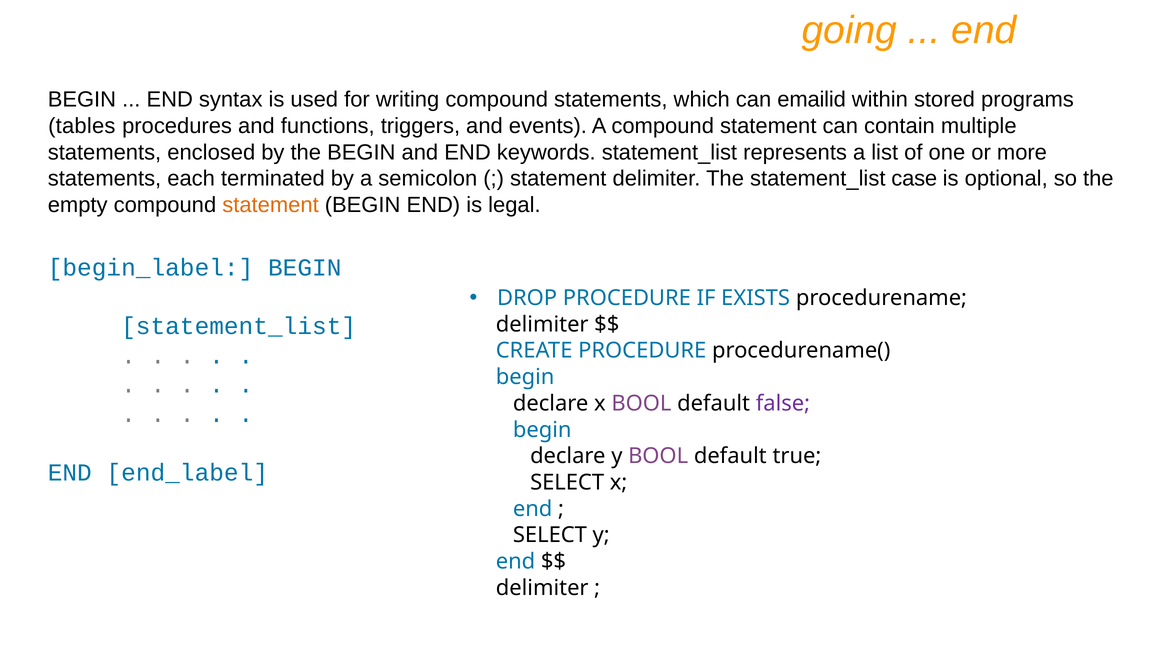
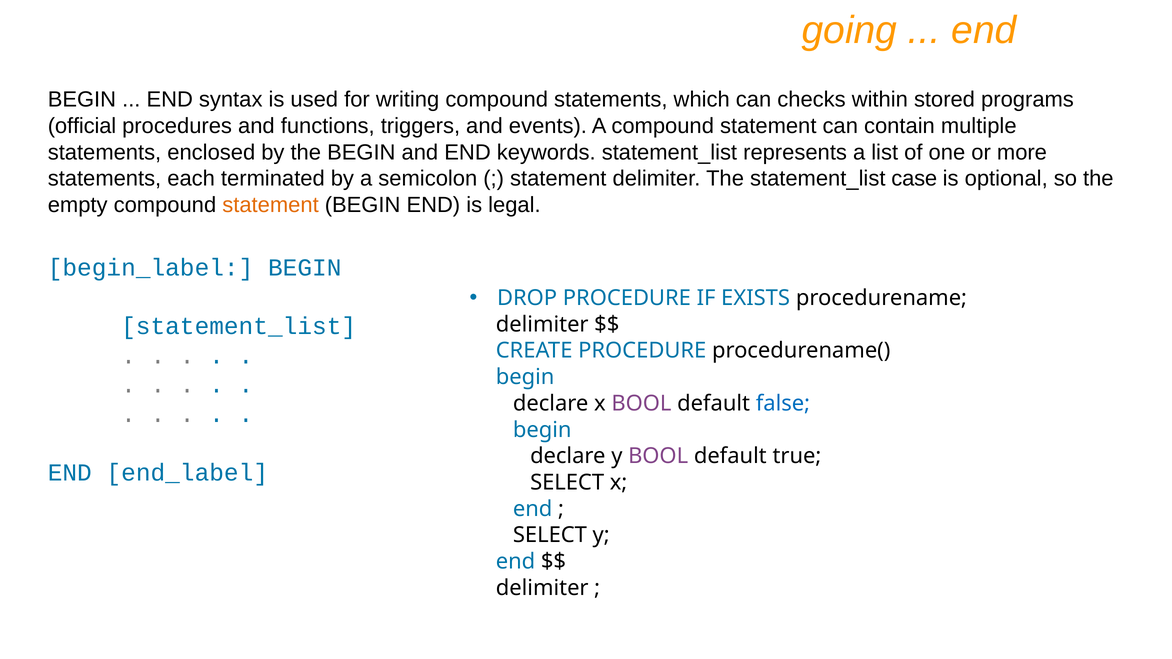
emailid: emailid -> checks
tables: tables -> official
false colour: purple -> blue
